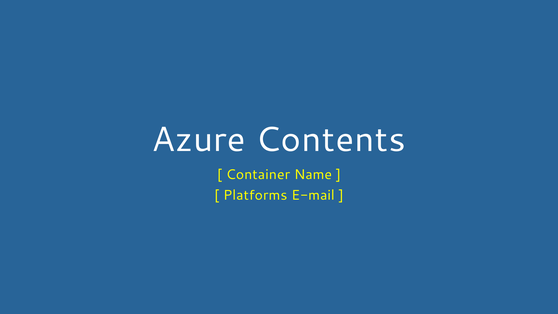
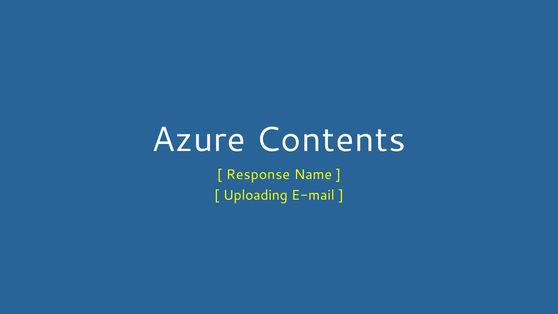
Container: Container -> Response
Platforms: Platforms -> Uploading
